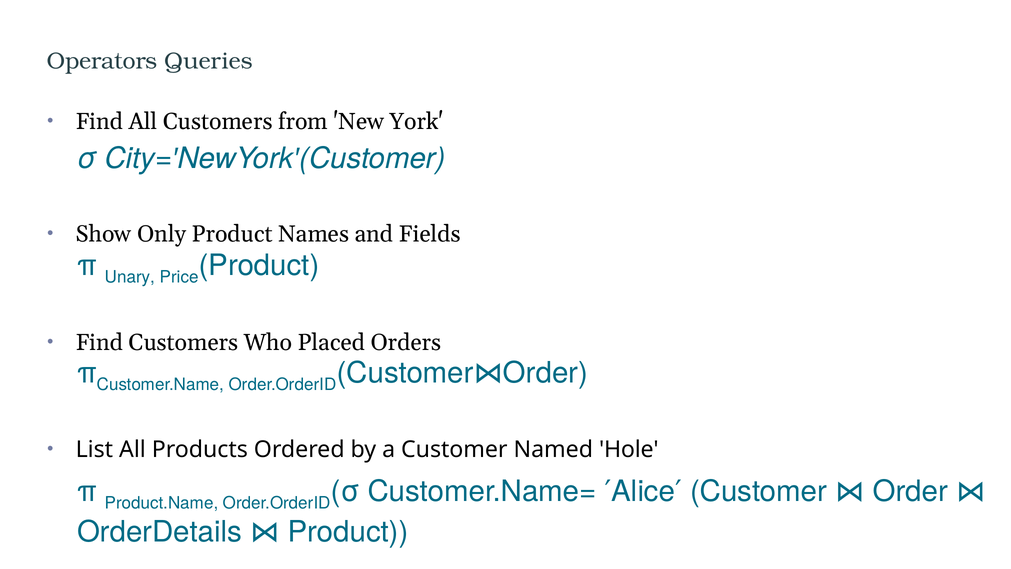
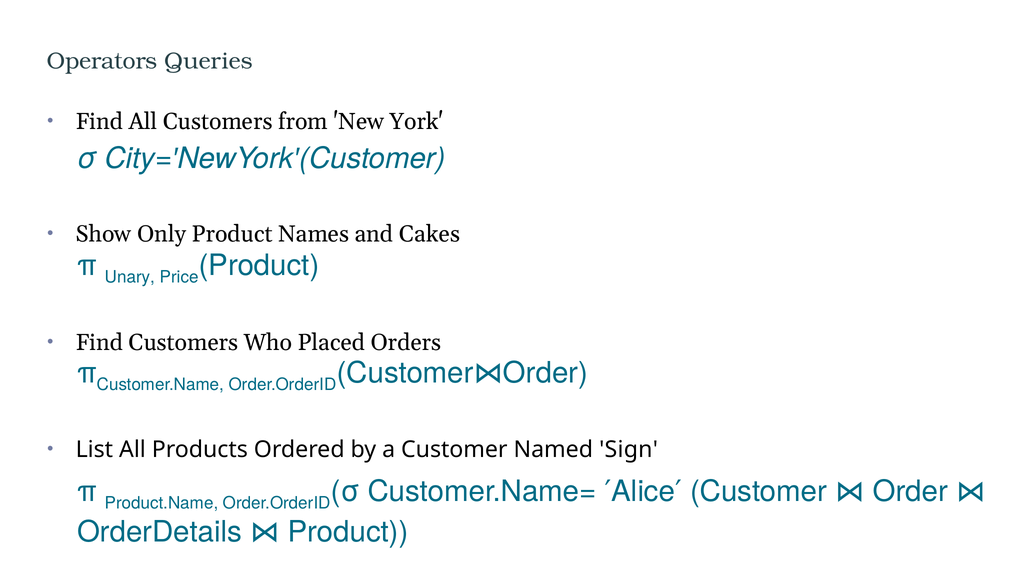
Fields: Fields -> Cakes
Hole: Hole -> Sign
